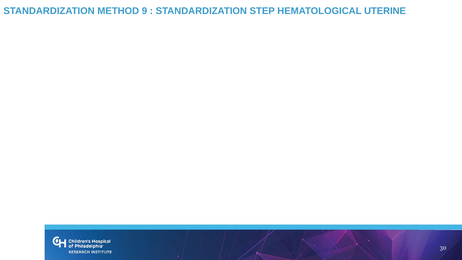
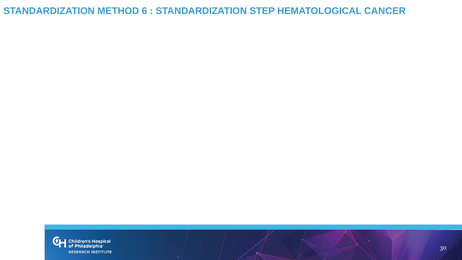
9: 9 -> 6
UTERINE: UTERINE -> CANCER
